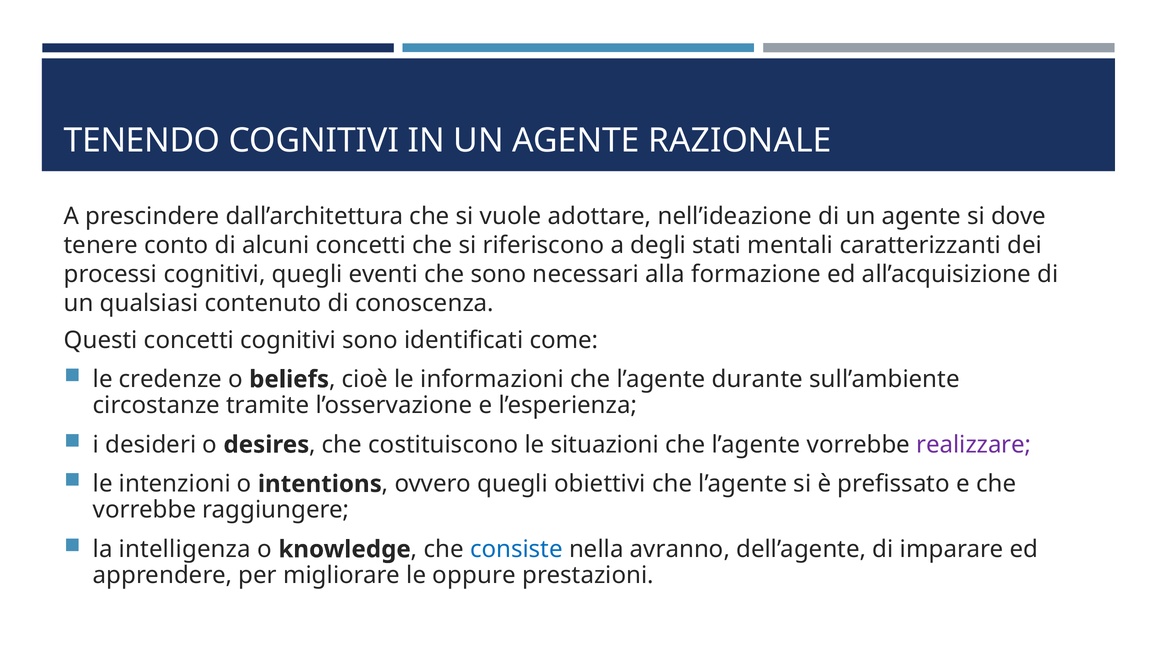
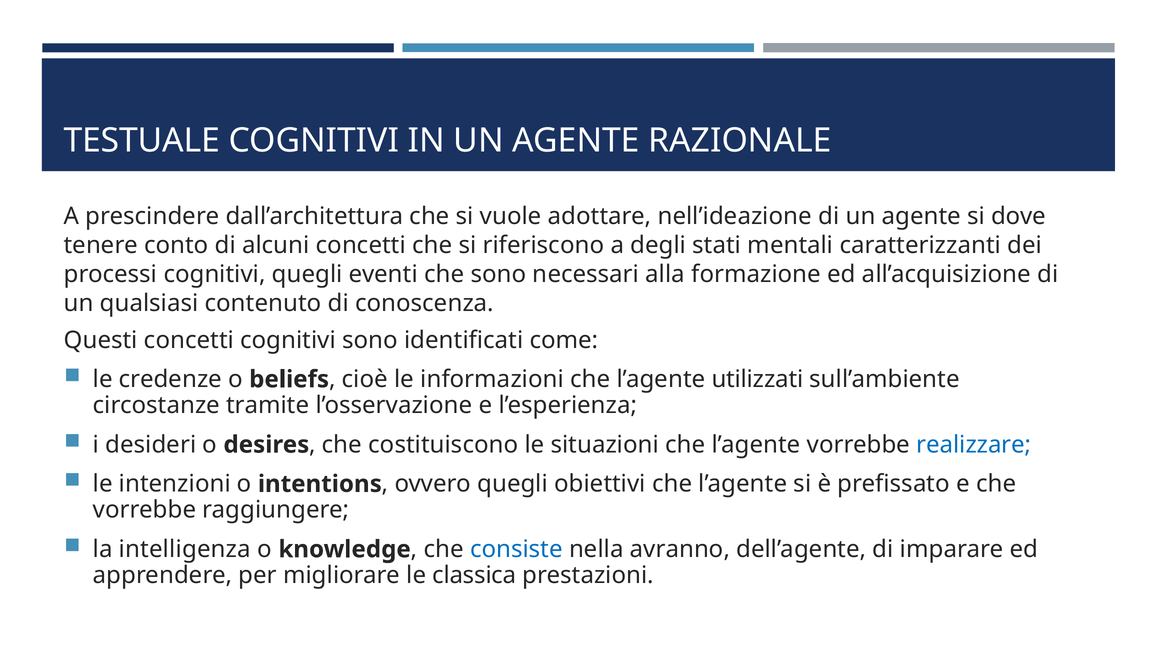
TENENDO: TENENDO -> TESTUALE
durante: durante -> utilizzati
realizzare colour: purple -> blue
oppure: oppure -> classica
